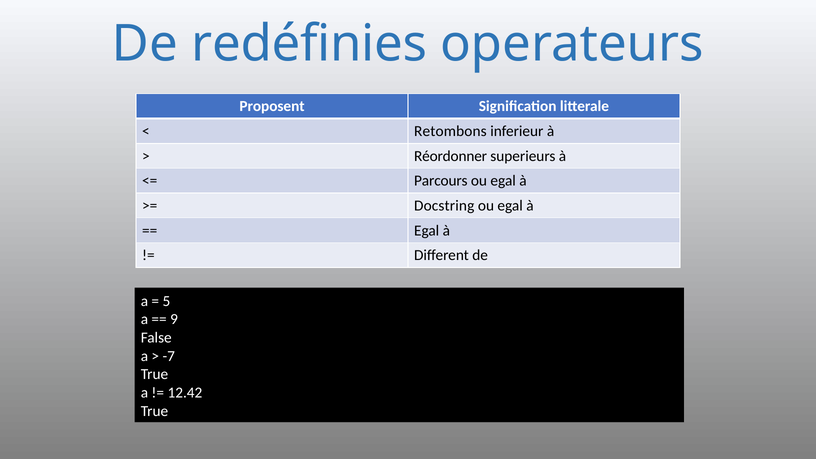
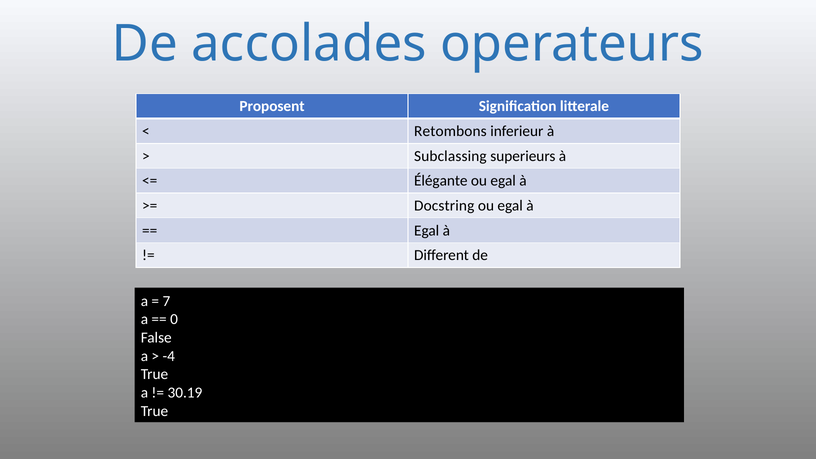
redéfinies: redéfinies -> accolades
Réordonner: Réordonner -> Subclassing
Parcours: Parcours -> Élégante
5: 5 -> 7
9: 9 -> 0
-7: -7 -> -4
12.42: 12.42 -> 30.19
